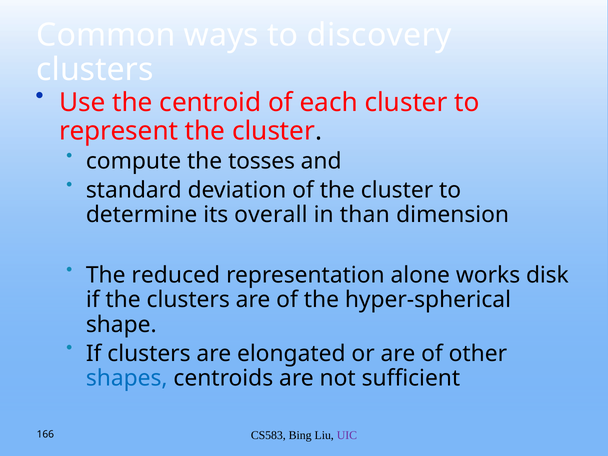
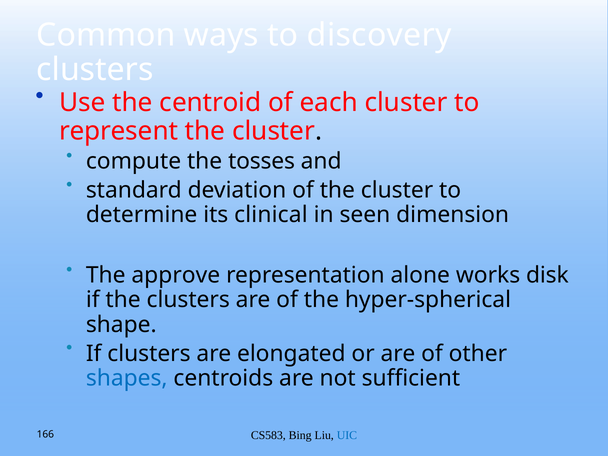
overall: overall -> clinical
than: than -> seen
reduced: reduced -> approve
UIC colour: purple -> blue
